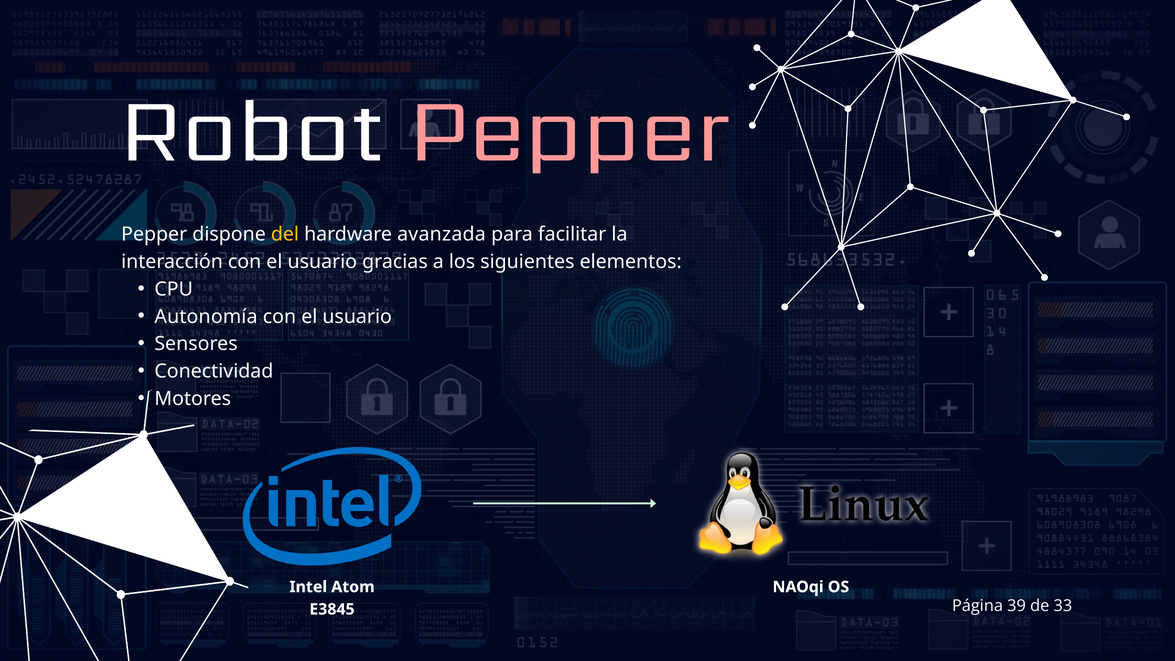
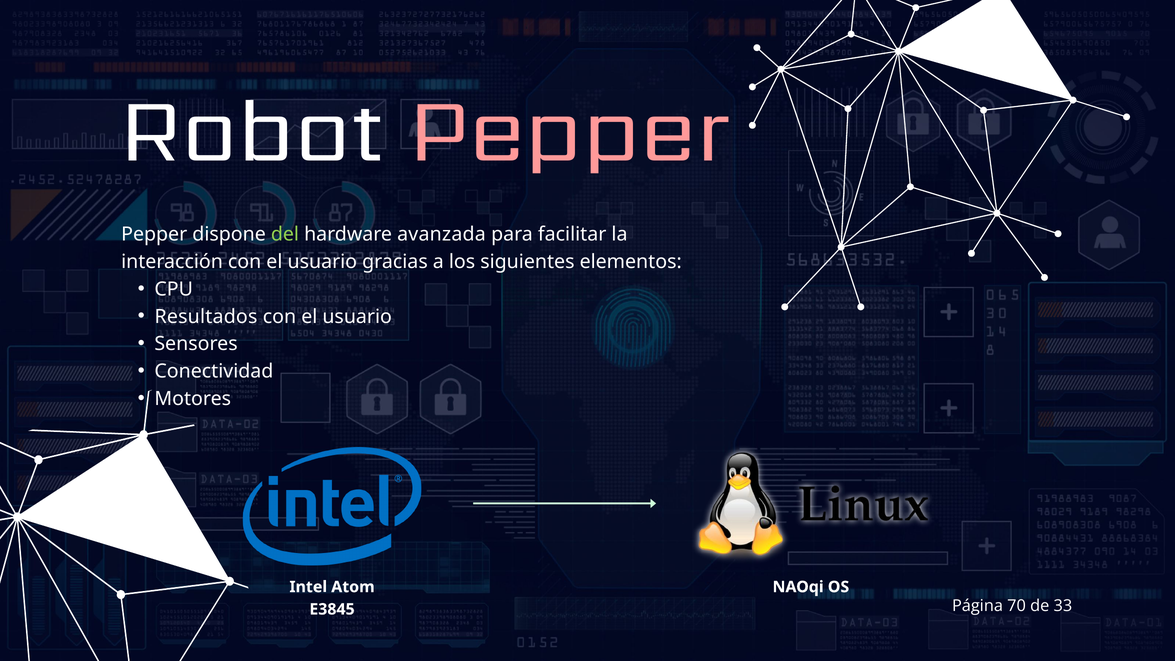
del colour: yellow -> light green
Autonomía: Autonomía -> Resultados
39: 39 -> 70
